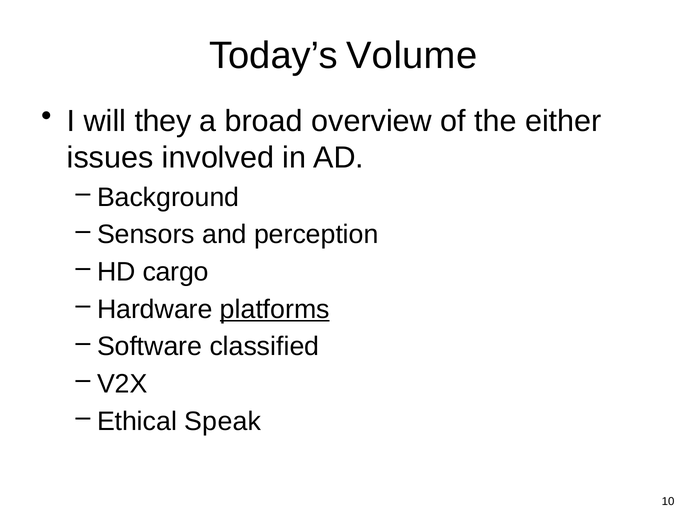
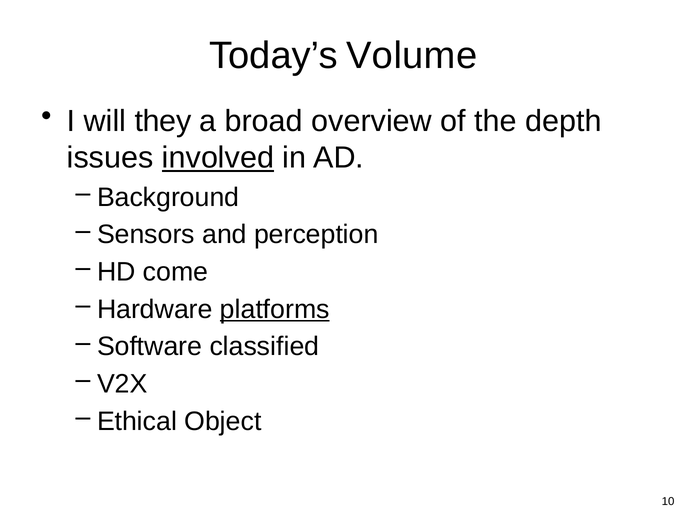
either: either -> depth
involved underline: none -> present
cargo: cargo -> come
Speak: Speak -> Object
